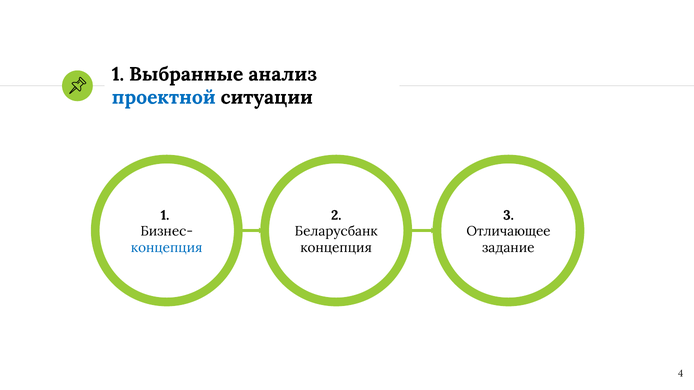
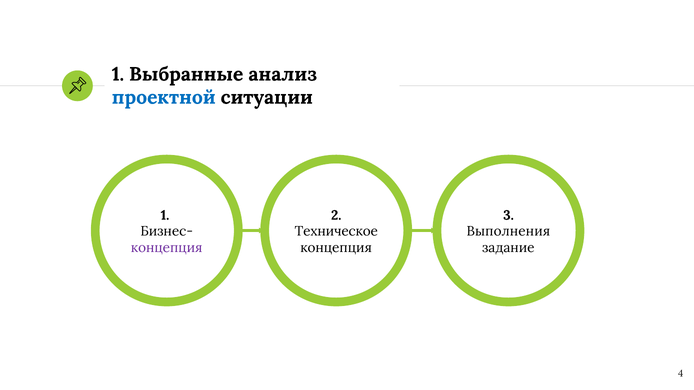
Беларусбанк: Беларусбанк -> Техническое
Отличающее: Отличающее -> Выполнения
концепция at (167, 248) colour: blue -> purple
